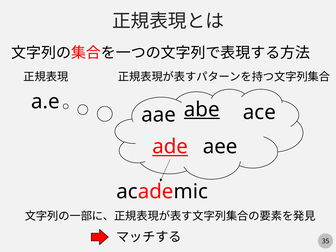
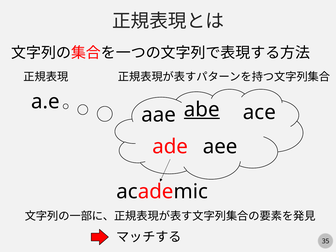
ade underline: present -> none
